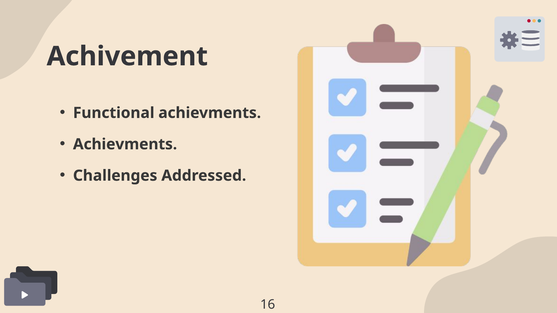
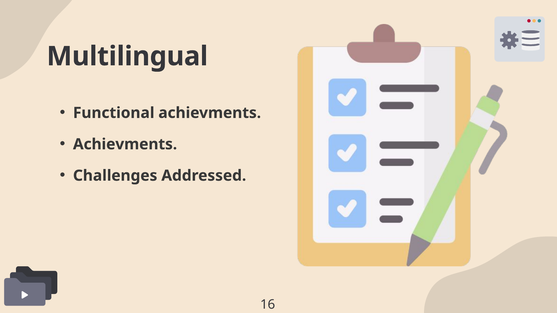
Achivement: Achivement -> Multilingual
